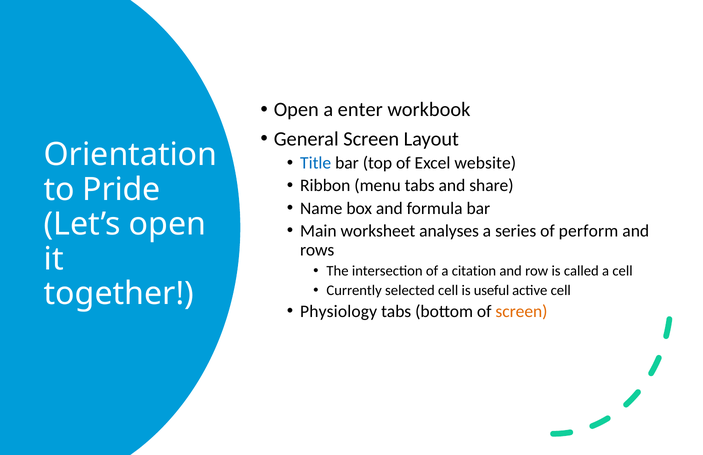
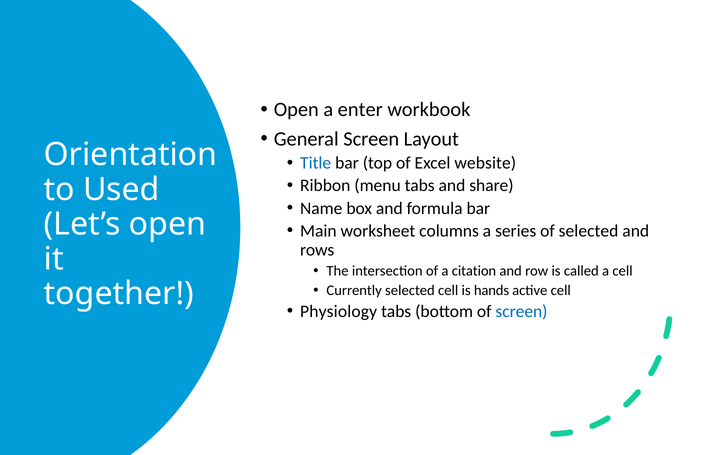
Pride: Pride -> Used
analyses: analyses -> columns
of perform: perform -> selected
useful: useful -> hands
screen at (522, 311) colour: orange -> blue
